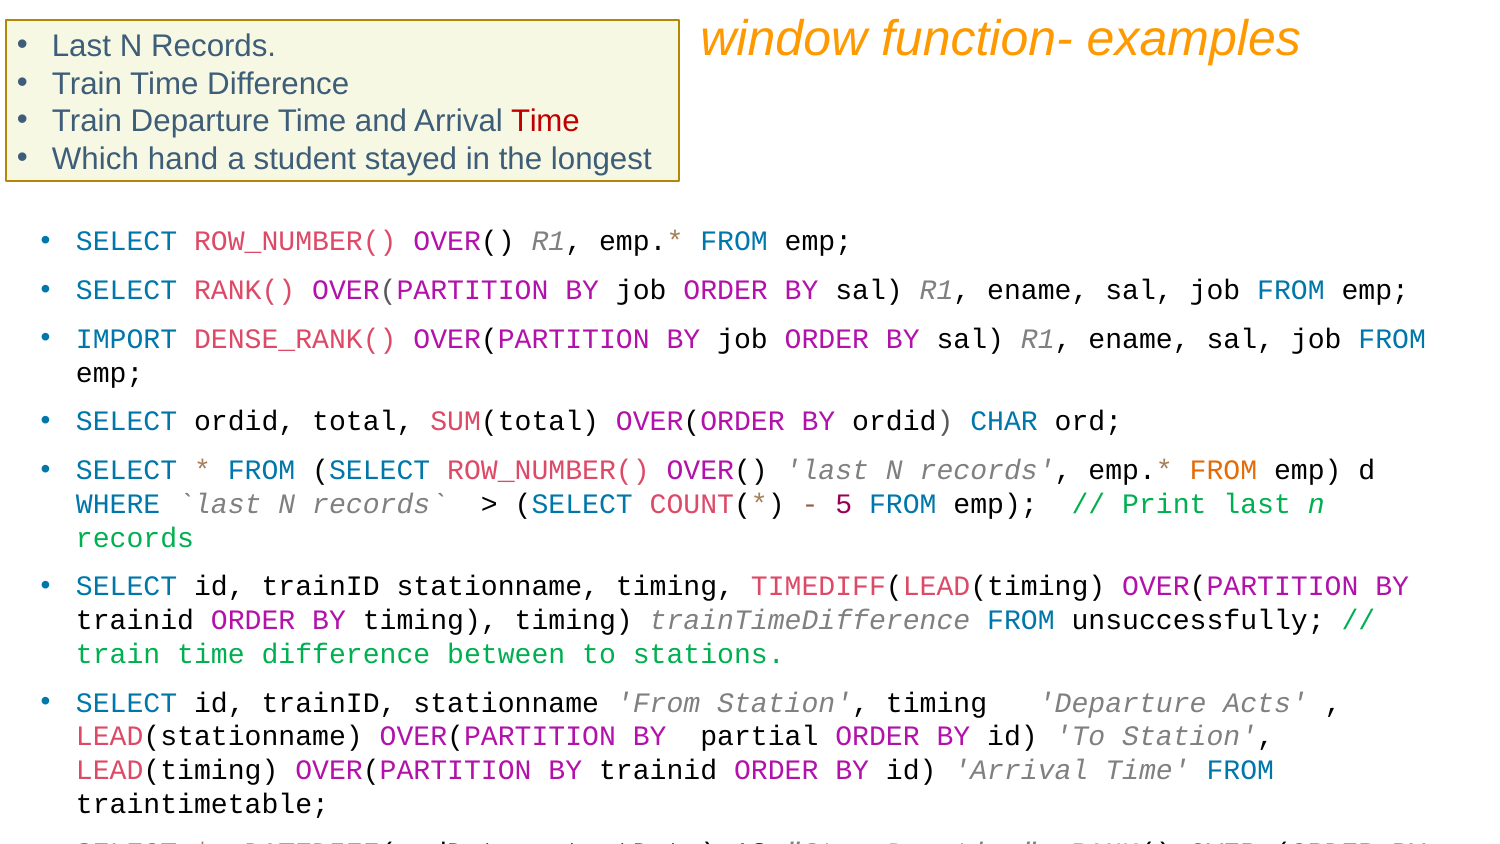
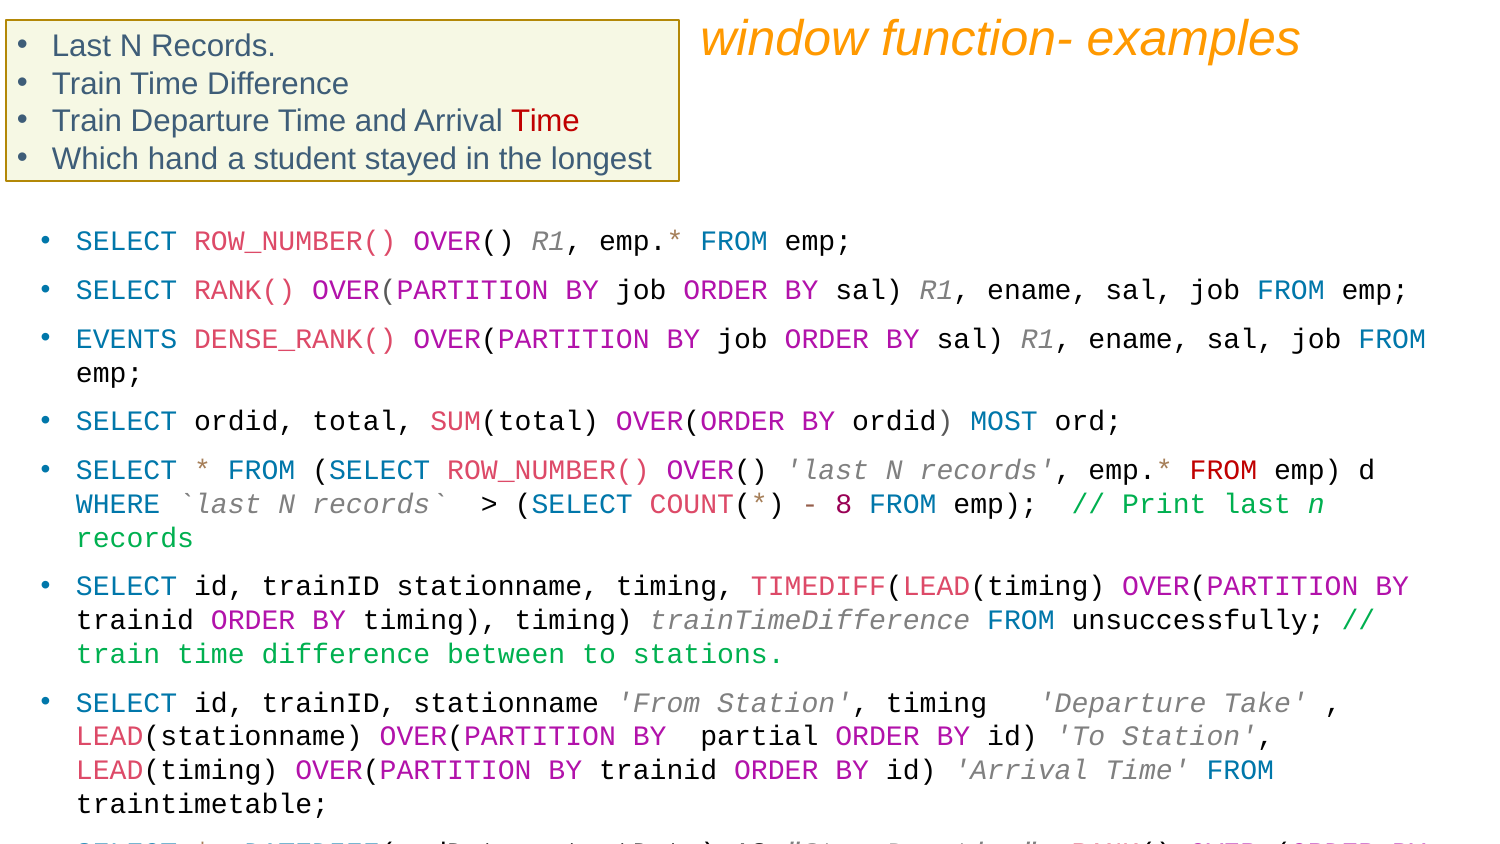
IMPORT: IMPORT -> EVENTS
CHAR: CHAR -> MOST
FROM at (1223, 470) colour: orange -> red
5: 5 -> 8
Acts: Acts -> Take
